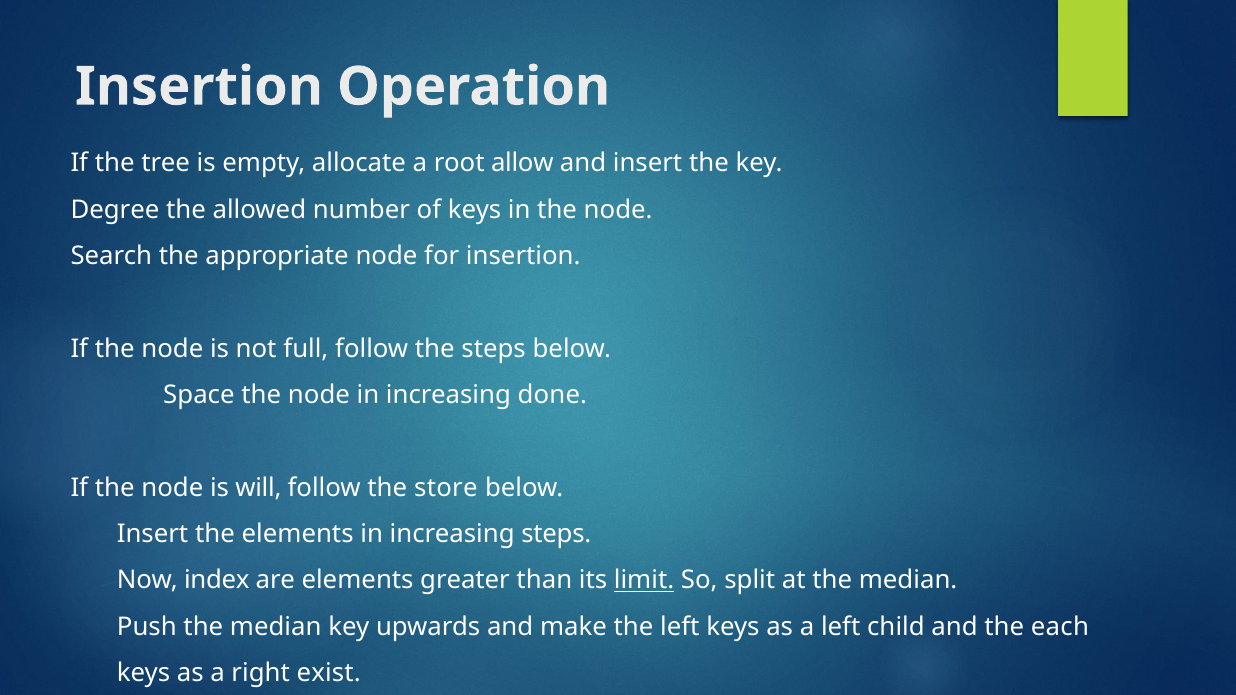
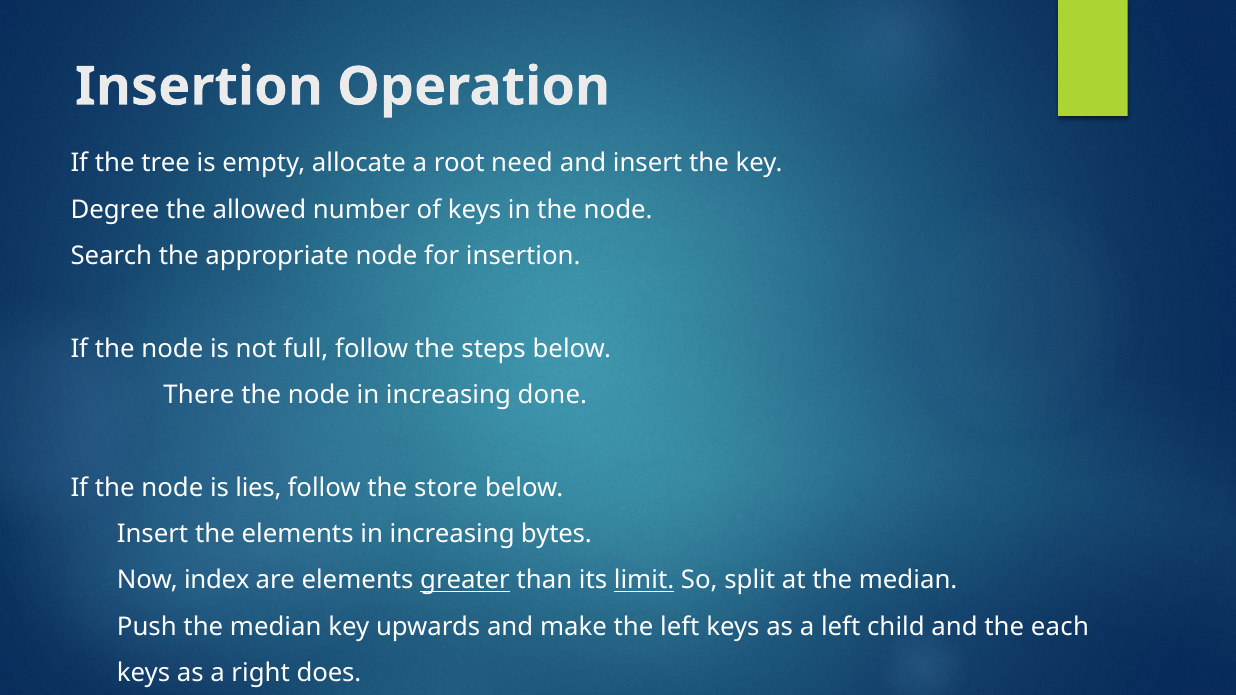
allow: allow -> need
Space: Space -> There
will: will -> lies
increasing steps: steps -> bytes
greater underline: none -> present
exist: exist -> does
